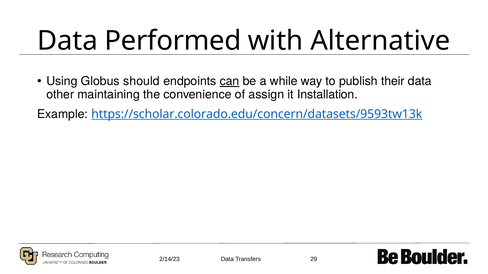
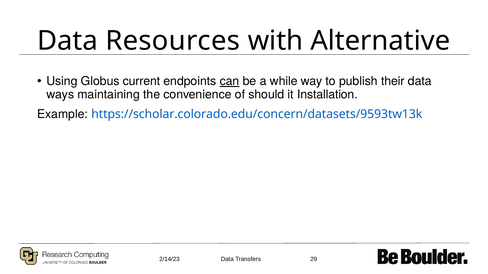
Performed: Performed -> Resources
should: should -> current
other: other -> ways
assign: assign -> should
https://scholar.colorado.edu/concern/datasets/9593tw13k underline: present -> none
